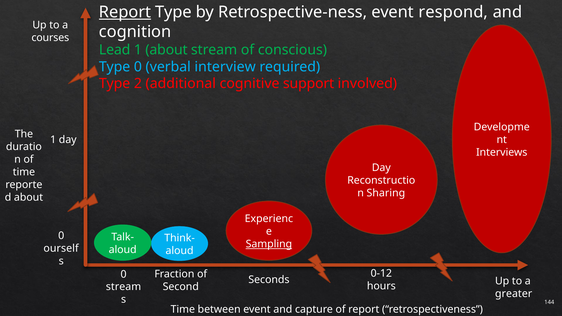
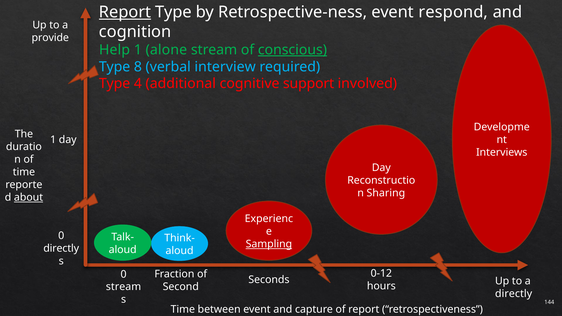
courses: courses -> provide
Lead: Lead -> Help
1 about: about -> alone
conscious underline: none -> present
Type 0: 0 -> 8
2: 2 -> 4
about at (29, 197) underline: none -> present
ourself at (61, 248): ourself -> directly
greater at (514, 294): greater -> directly
